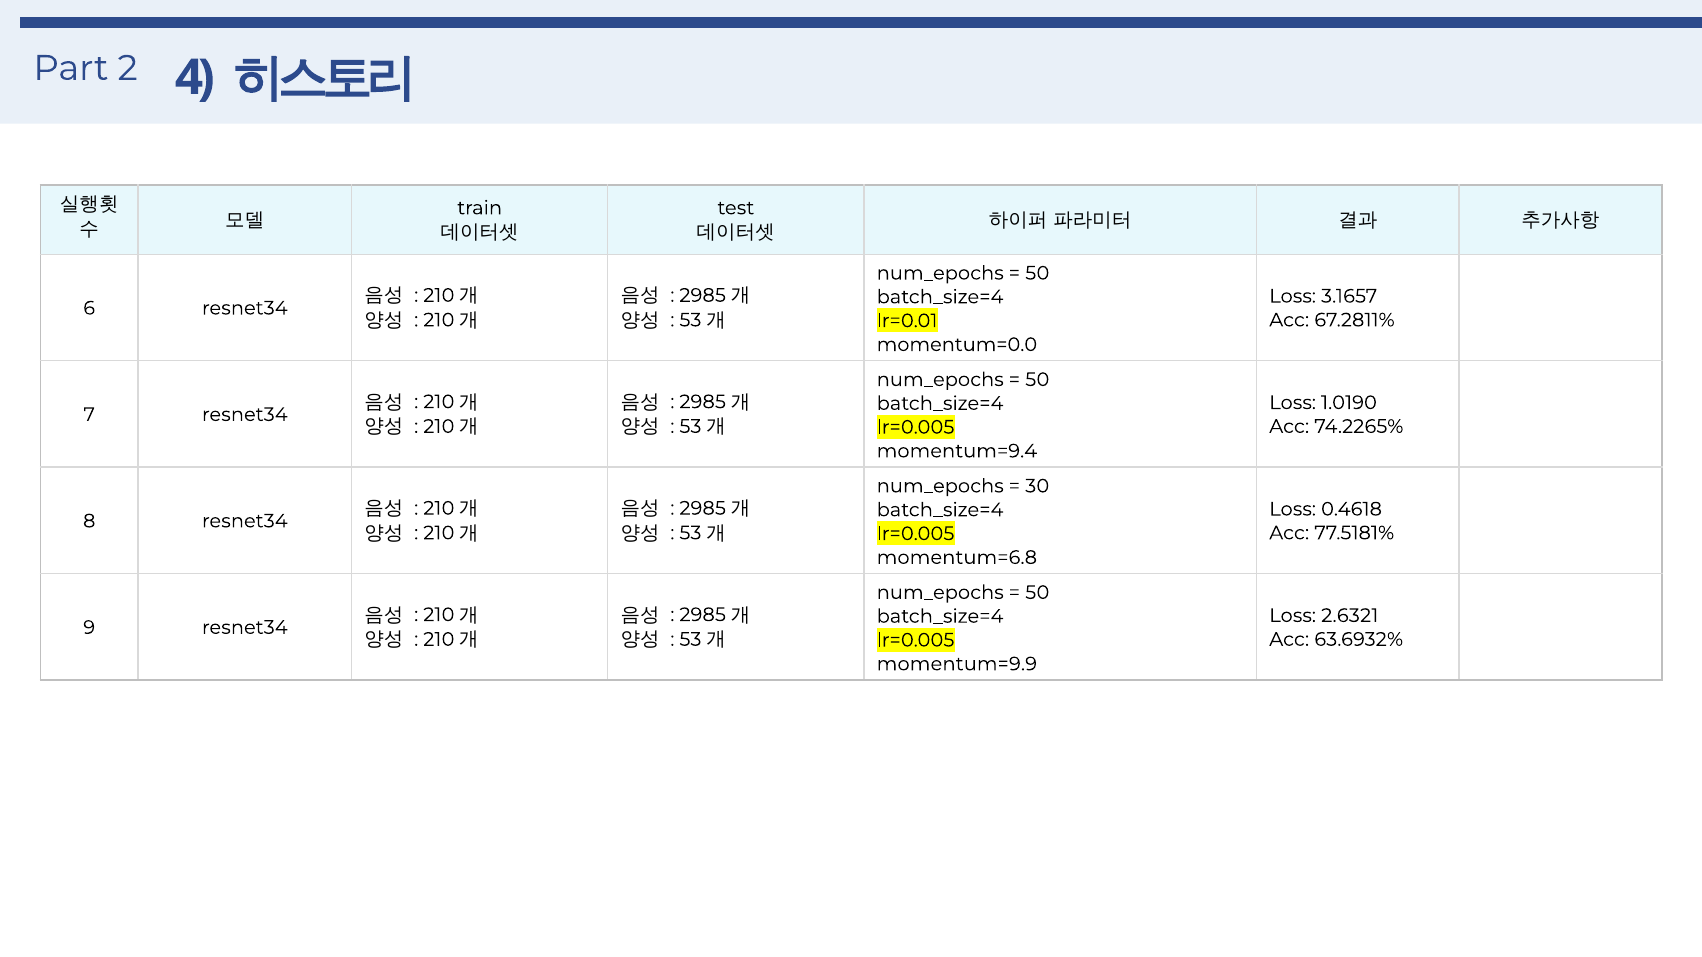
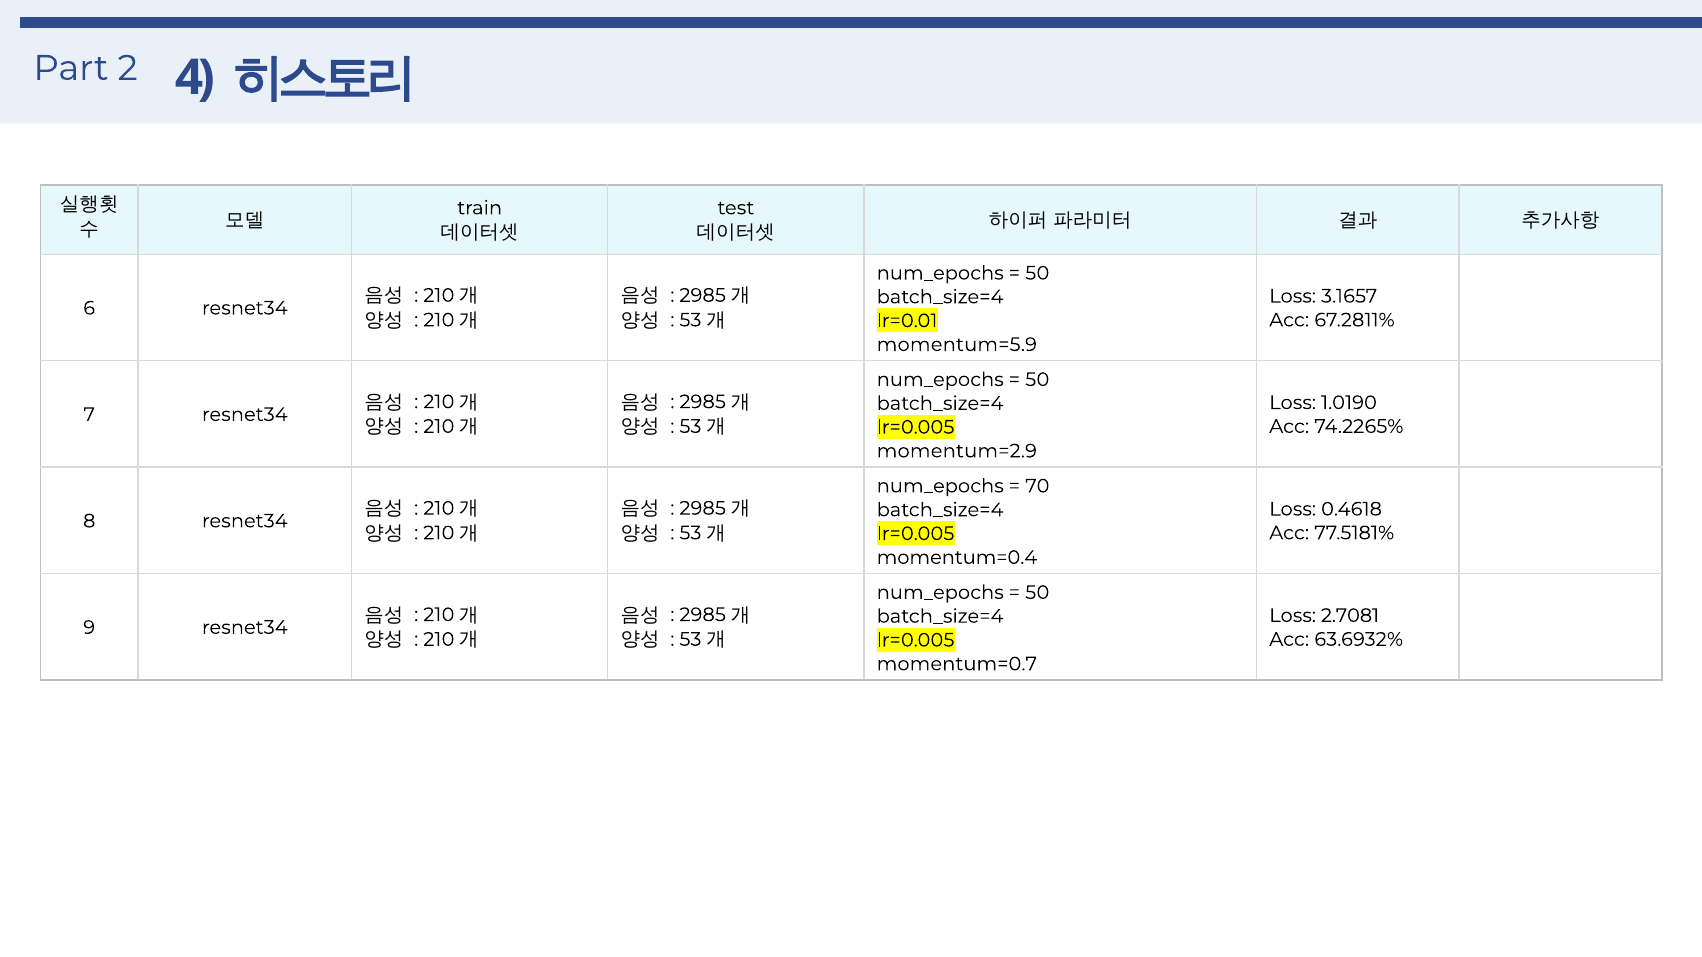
momentum=0.0: momentum=0.0 -> momentum=5.9
momentum=9.4: momentum=9.4 -> momentum=2.9
30: 30 -> 70
momentum=6.8: momentum=6.8 -> momentum=0.4
2.6321: 2.6321 -> 2.7081
momentum=9.9: momentum=9.9 -> momentum=0.7
